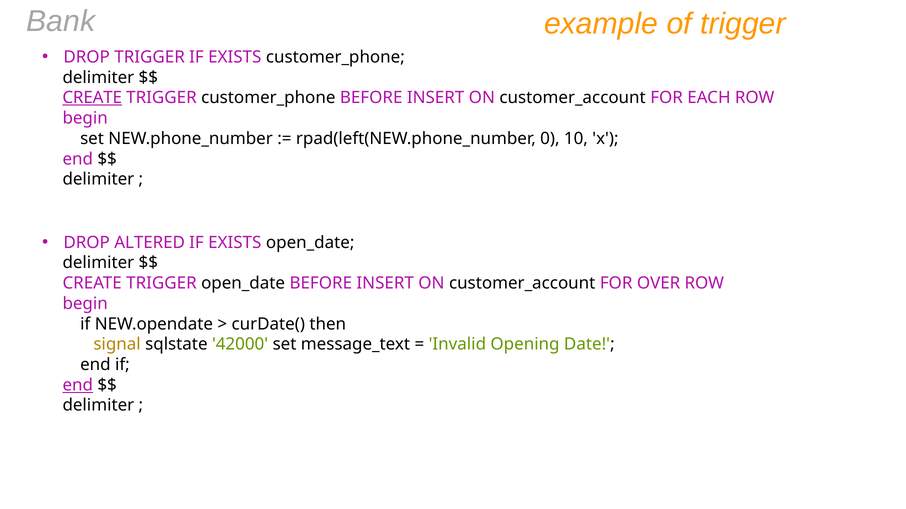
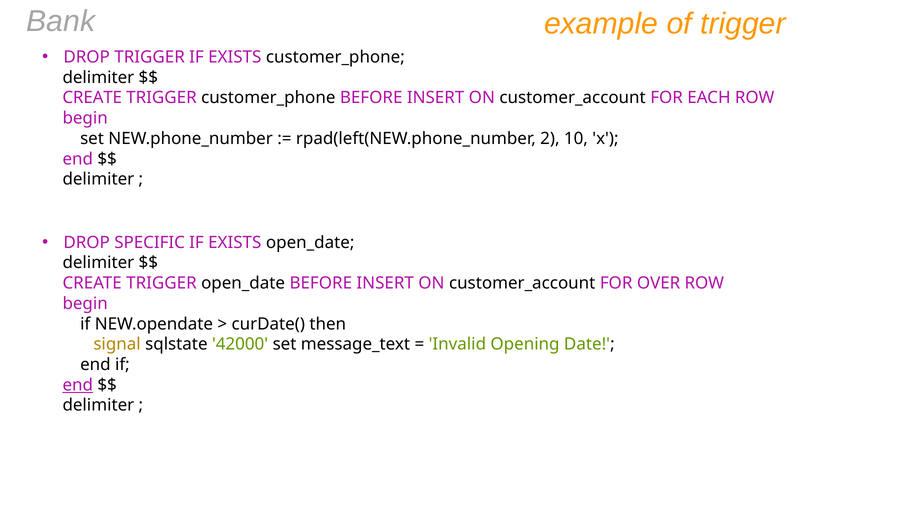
CREATE at (92, 98) underline: present -> none
0: 0 -> 2
ALTERED: ALTERED -> SPECIFIC
